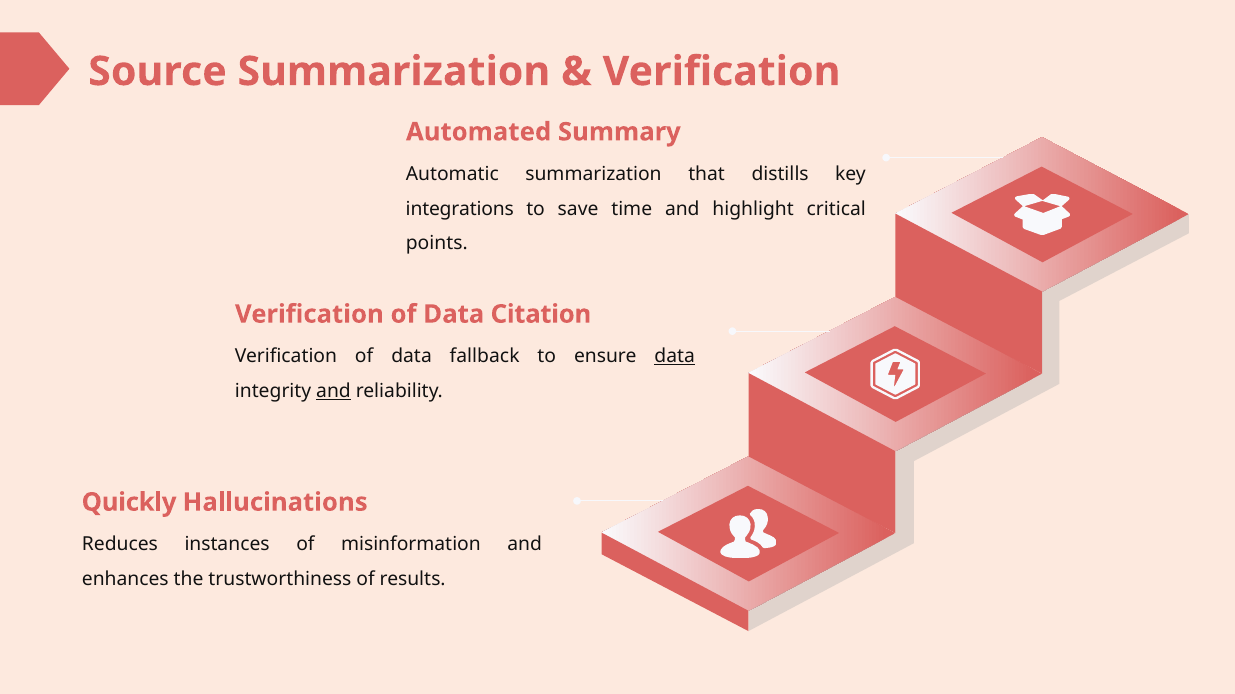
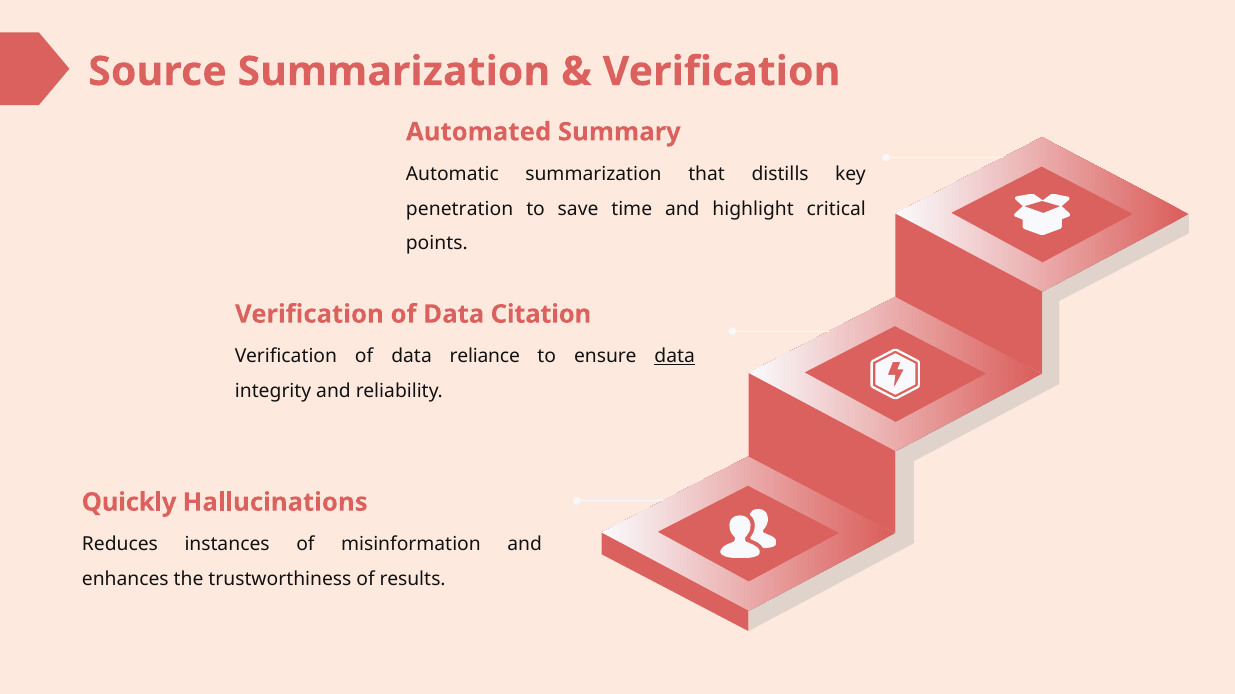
integrations: integrations -> penetration
fallback: fallback -> reliance
and at (334, 392) underline: present -> none
